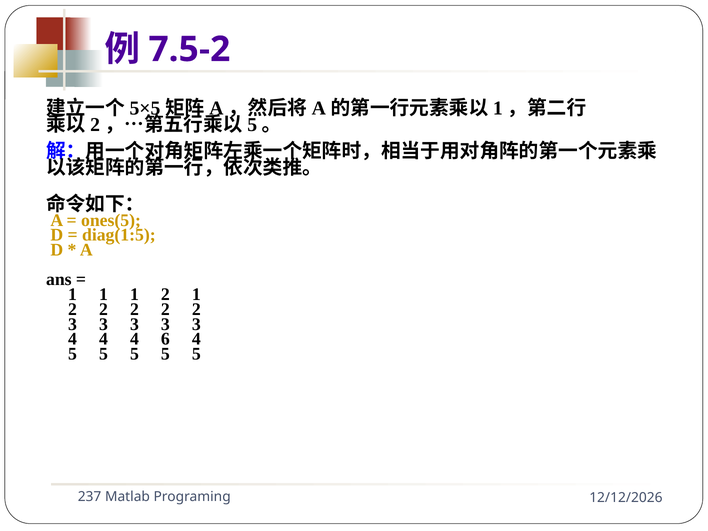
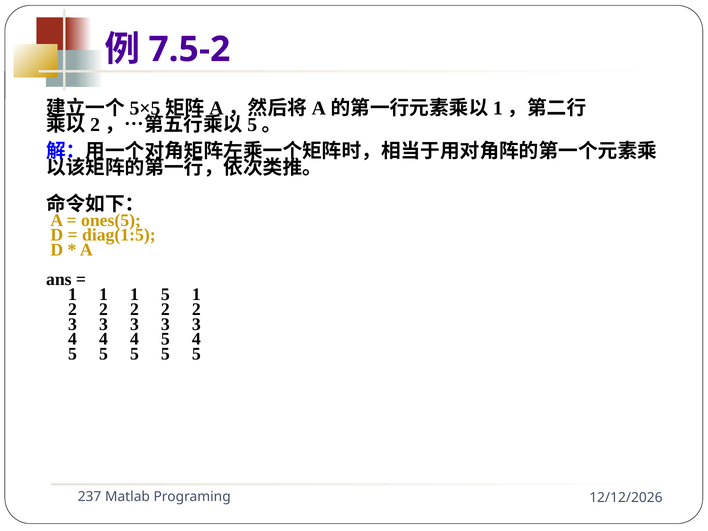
1 1 2: 2 -> 5
4 4 6: 6 -> 5
